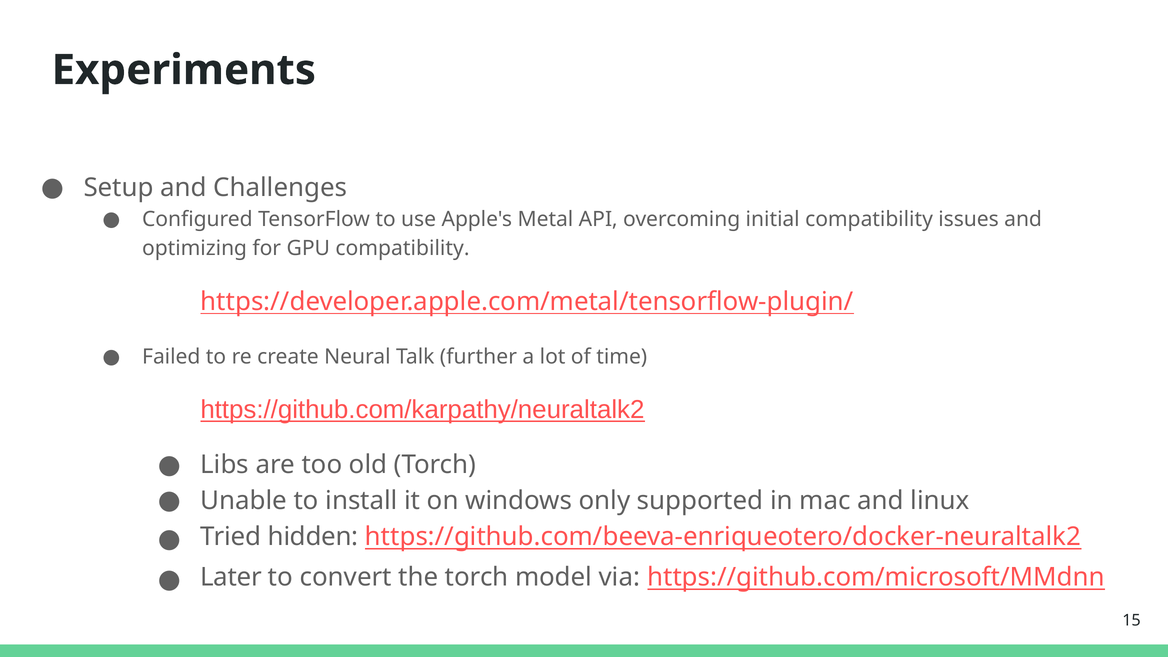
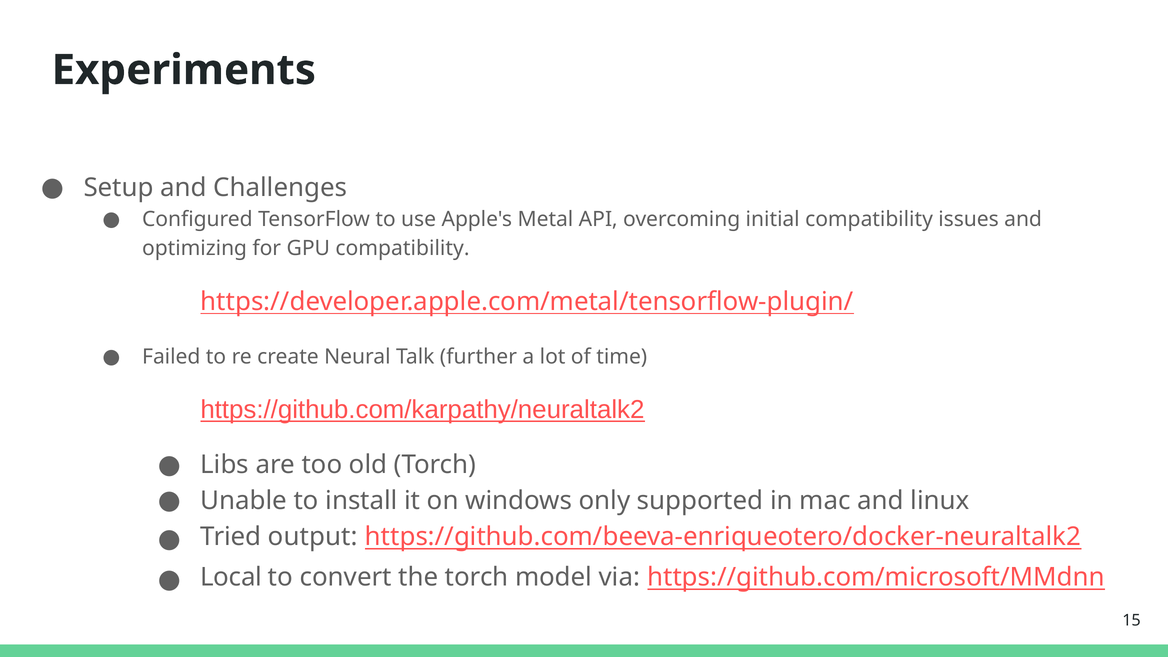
hidden: hidden -> output
Later: Later -> Local
